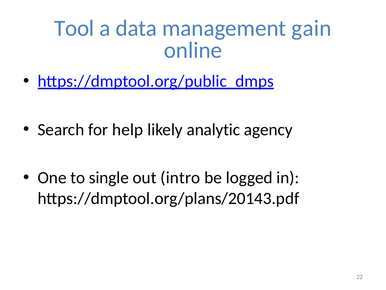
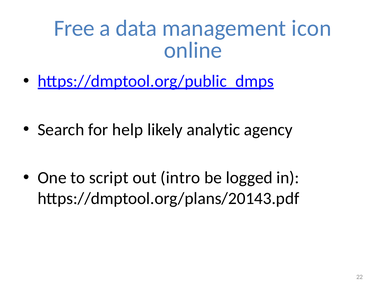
Tool: Tool -> Free
gain: gain -> icon
single: single -> script
